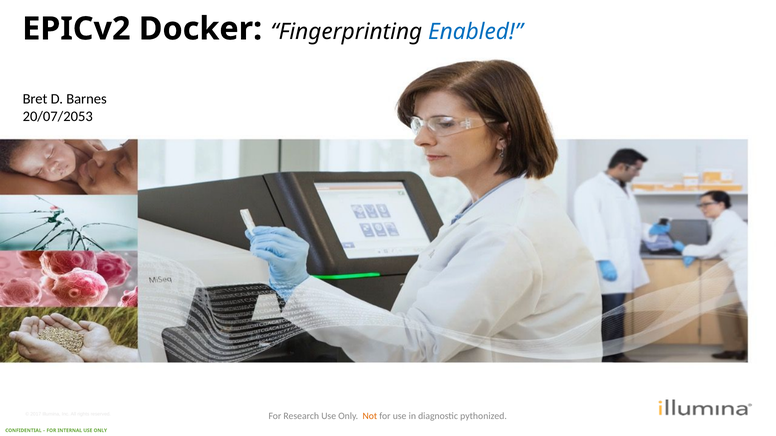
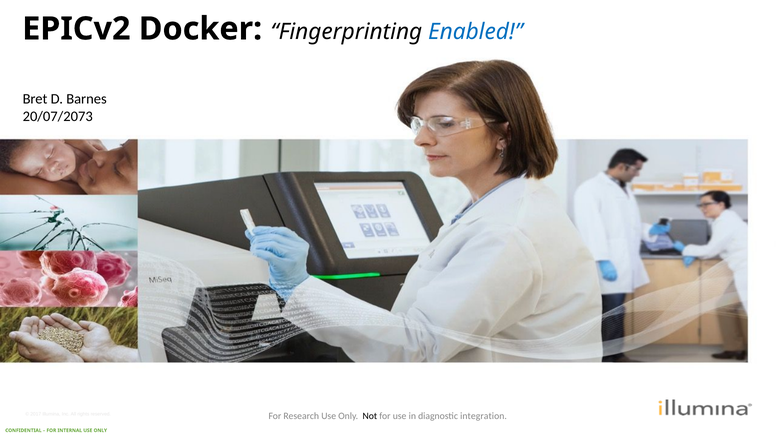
20/07/2053: 20/07/2053 -> 20/07/2073
Not colour: orange -> black
pythonized: pythonized -> integration
